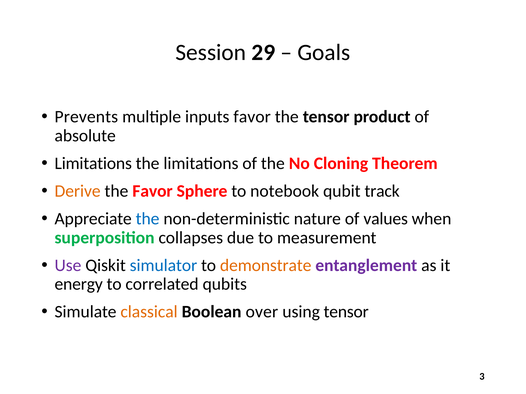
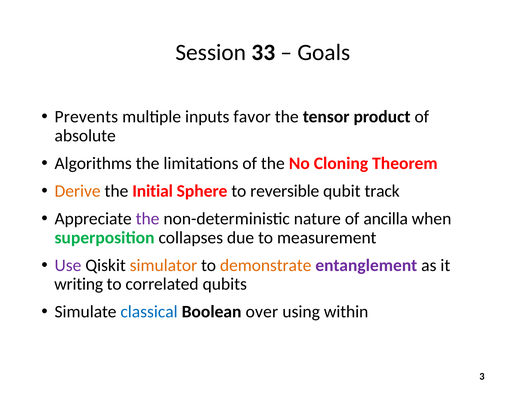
29: 29 -> 33
Limitations at (93, 164): Limitations -> Algorithms
the Favor: Favor -> Initial
notebook: notebook -> reversible
the at (148, 219) colour: blue -> purple
values: values -> ancilla
simulator colour: blue -> orange
energy: energy -> writing
classical colour: orange -> blue
using tensor: tensor -> within
